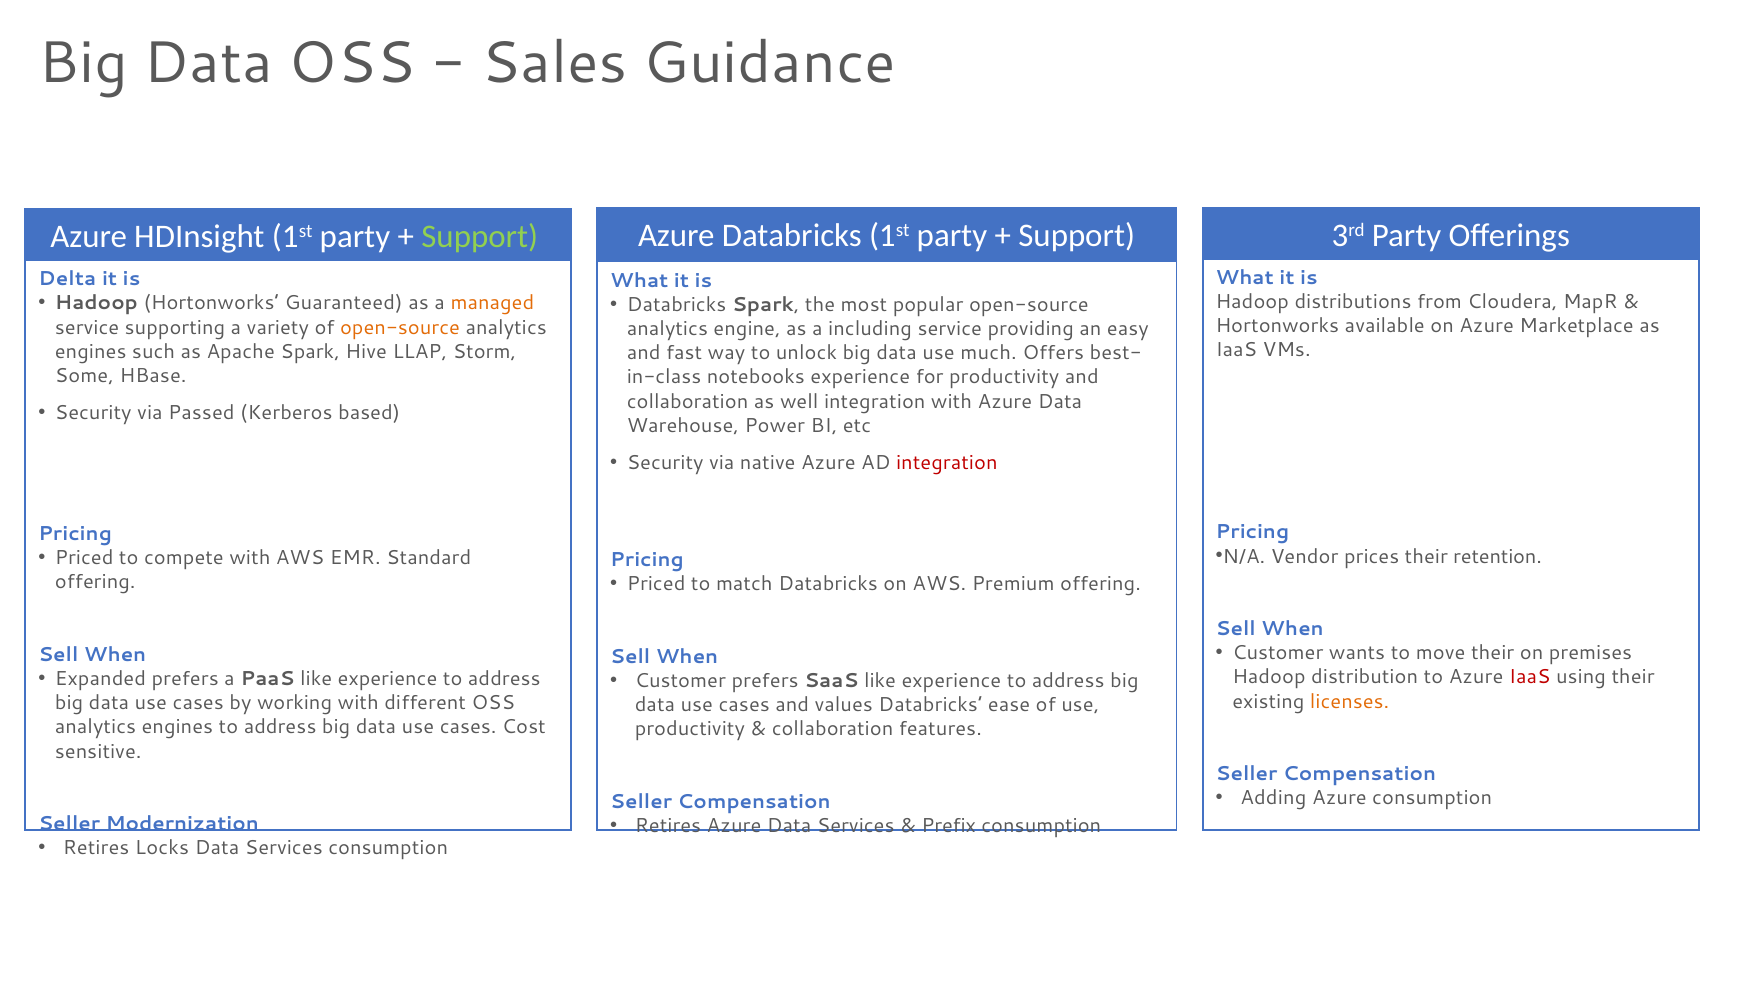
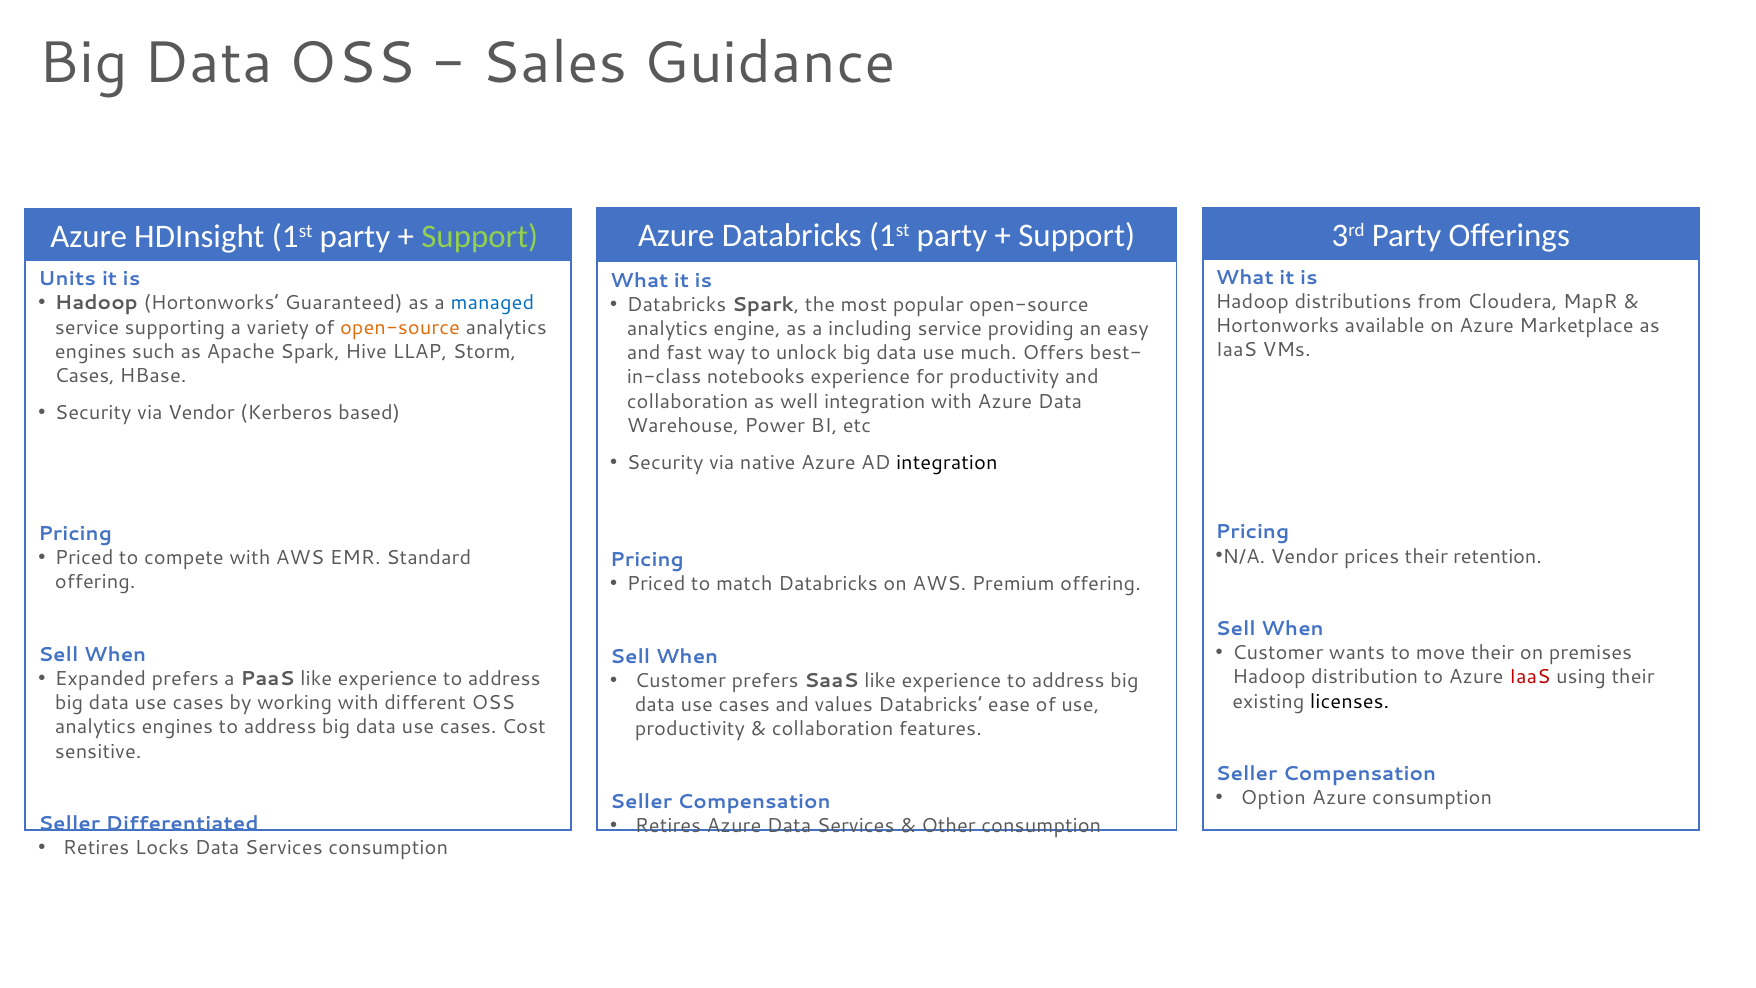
Delta: Delta -> Units
managed colour: orange -> blue
Some at (84, 376): Some -> Cases
via Passed: Passed -> Vendor
integration at (947, 463) colour: red -> black
licenses colour: orange -> black
Adding: Adding -> Option
Prefix: Prefix -> Other
Modernization: Modernization -> Differentiated
